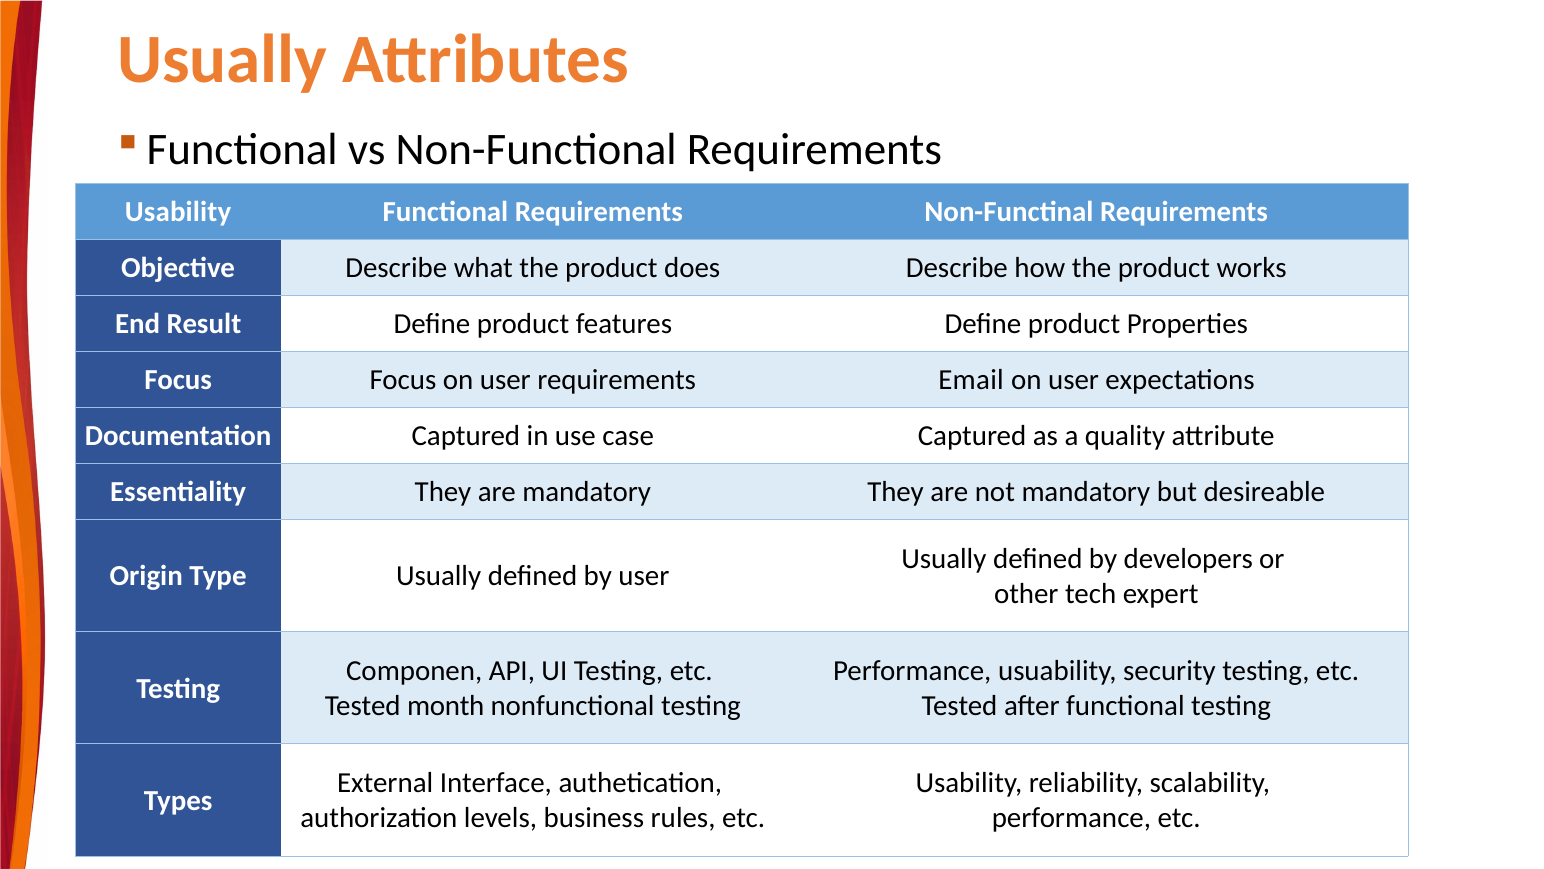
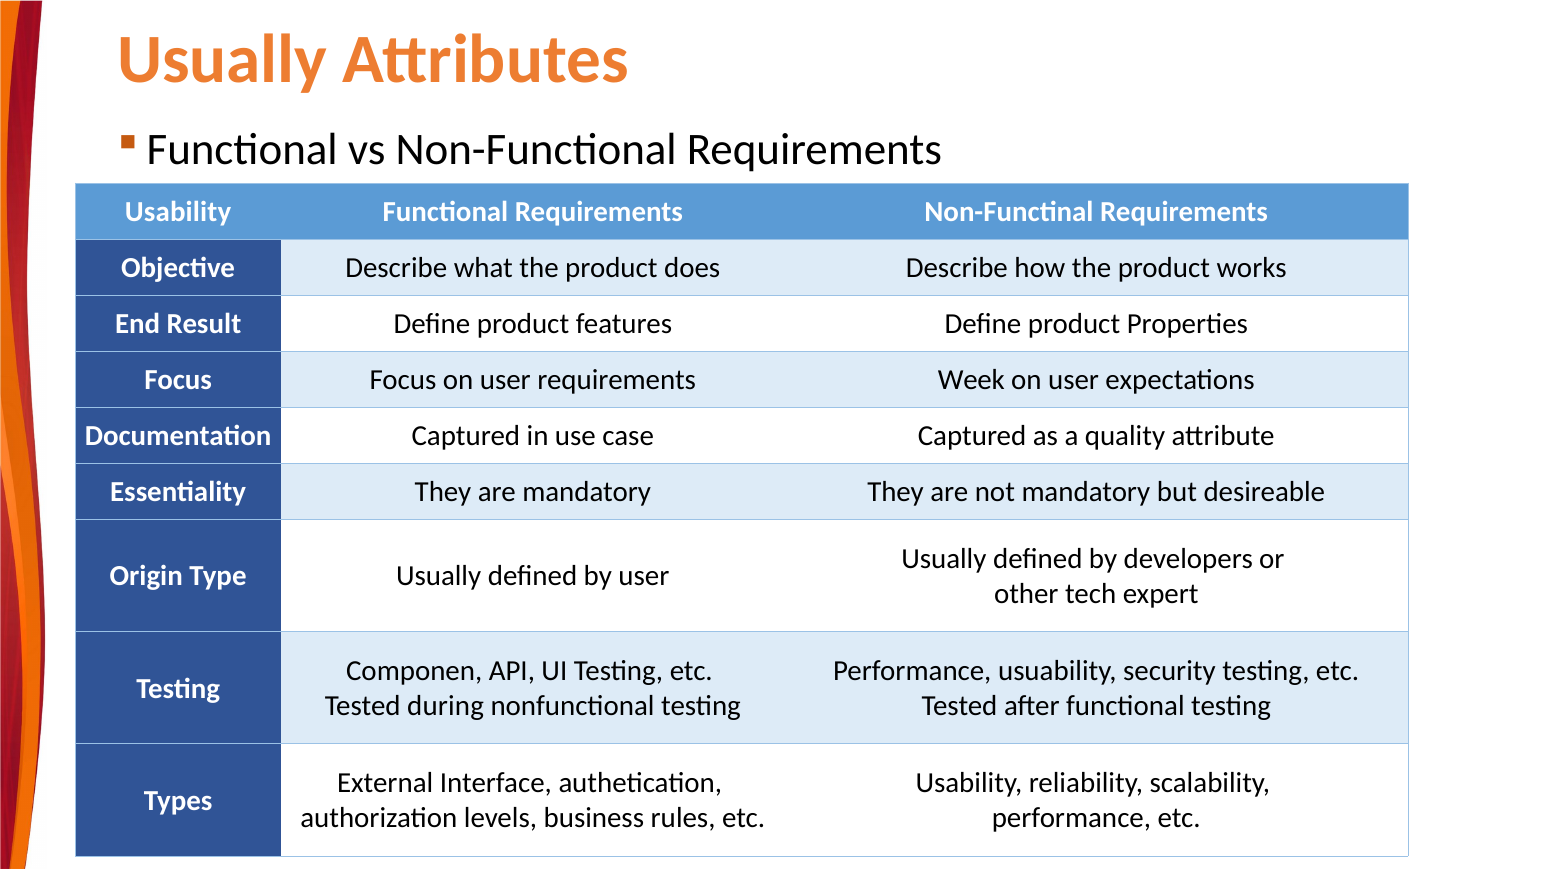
Email: Email -> Week
month: month -> during
